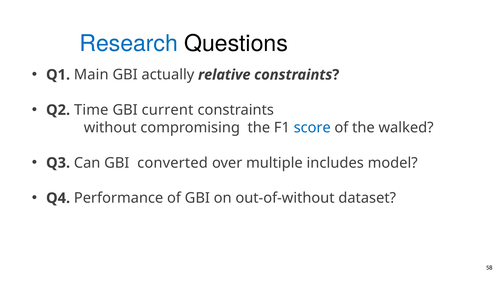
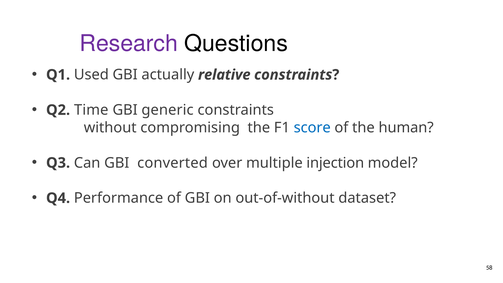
Research colour: blue -> purple
Main: Main -> Used
current: current -> generic
walked: walked -> human
includes: includes -> injection
